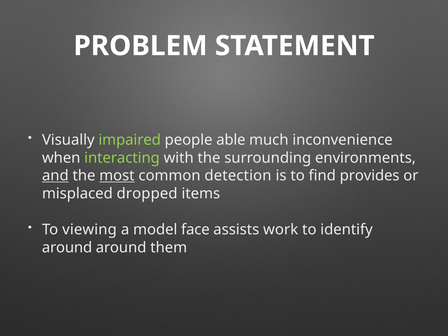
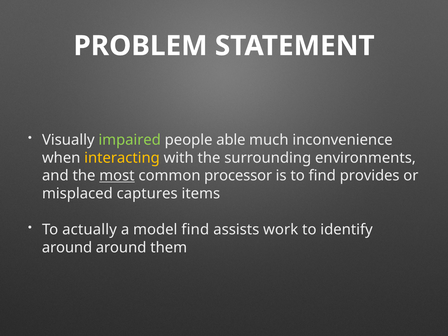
interacting colour: light green -> yellow
and underline: present -> none
detection: detection -> processor
dropped: dropped -> captures
viewing: viewing -> actually
model face: face -> find
